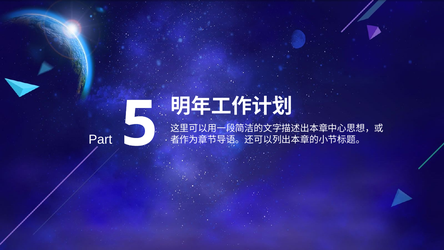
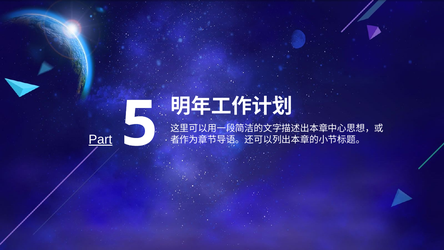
Part underline: none -> present
